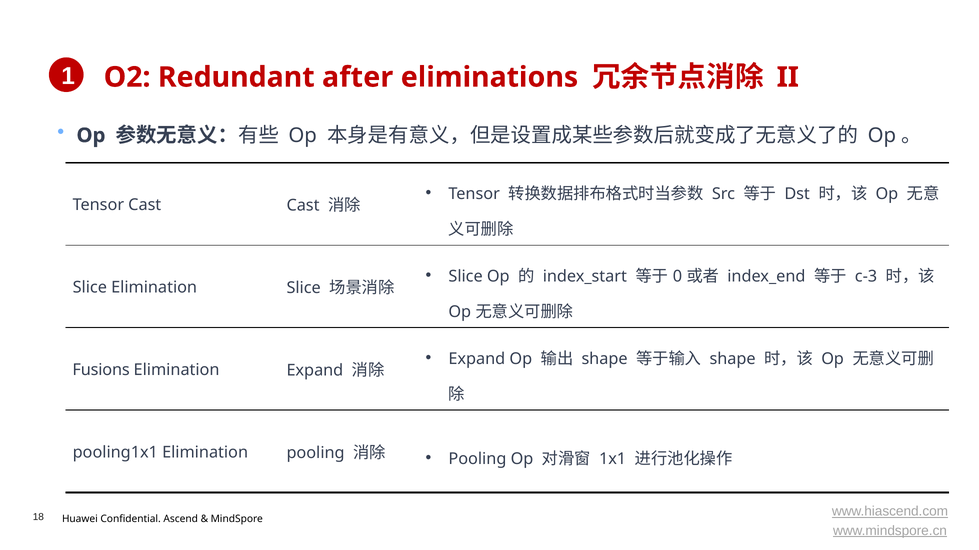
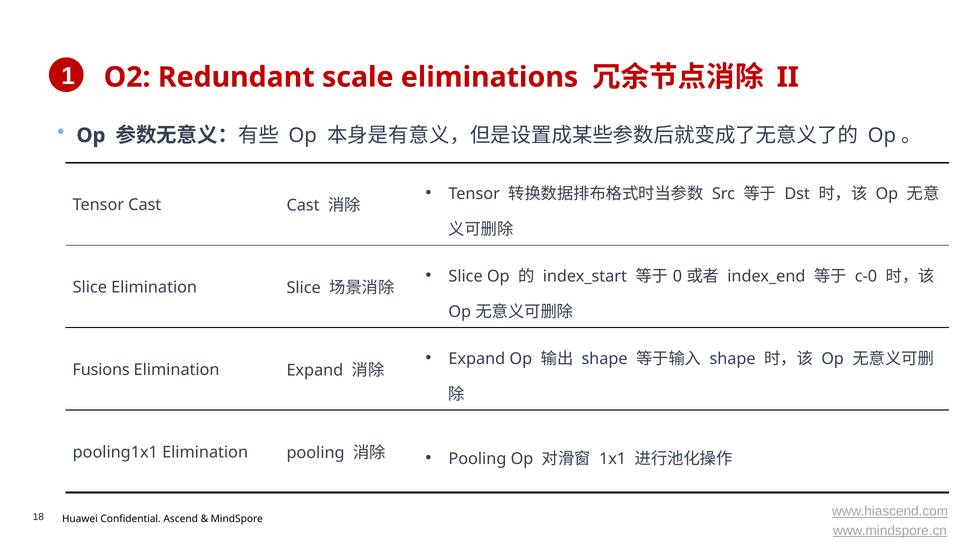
after: after -> scale
c-3: c-3 -> c-0
